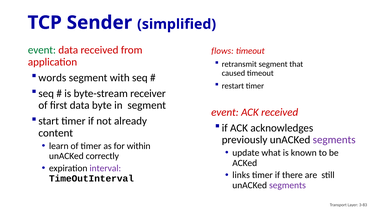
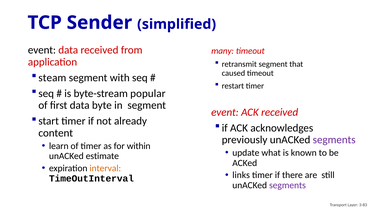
event at (42, 50) colour: green -> black
flows: flows -> many
words: words -> steam
receiver: receiver -> popular
correctly: correctly -> estimate
interval colour: purple -> orange
